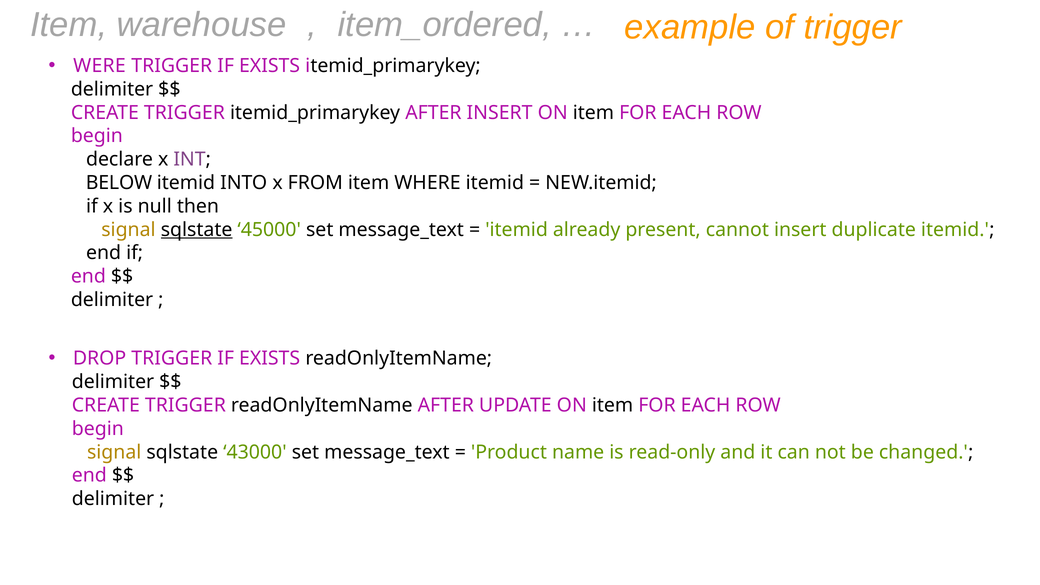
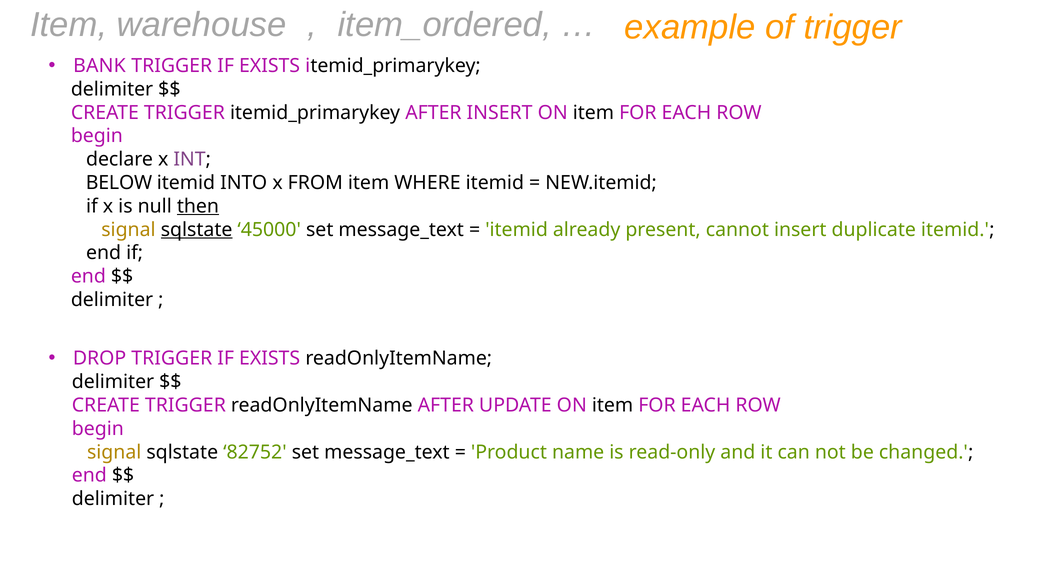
WERE: WERE -> BANK
then underline: none -> present
43000: 43000 -> 82752
